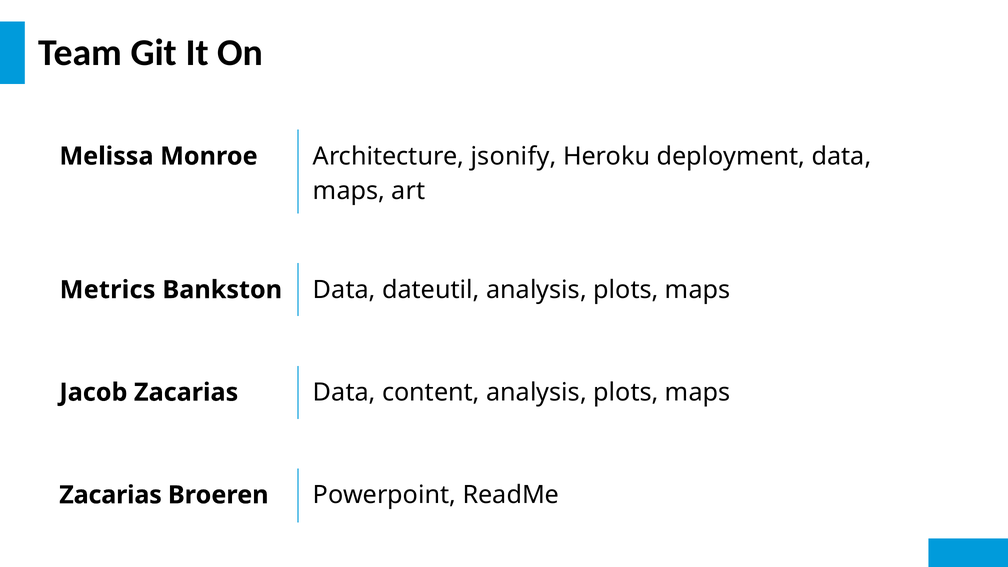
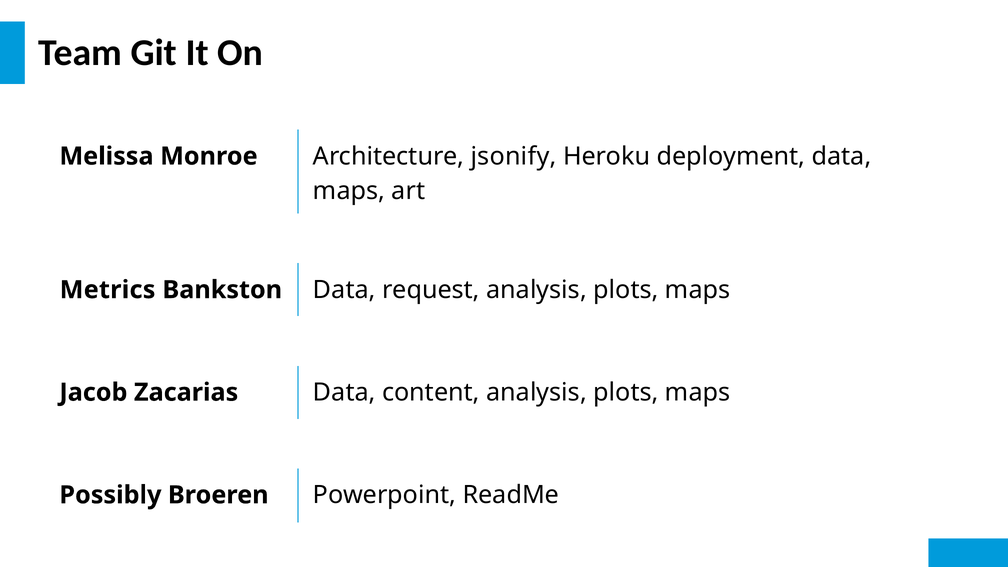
dateutil: dateutil -> request
Zacarias at (111, 495): Zacarias -> Possibly
